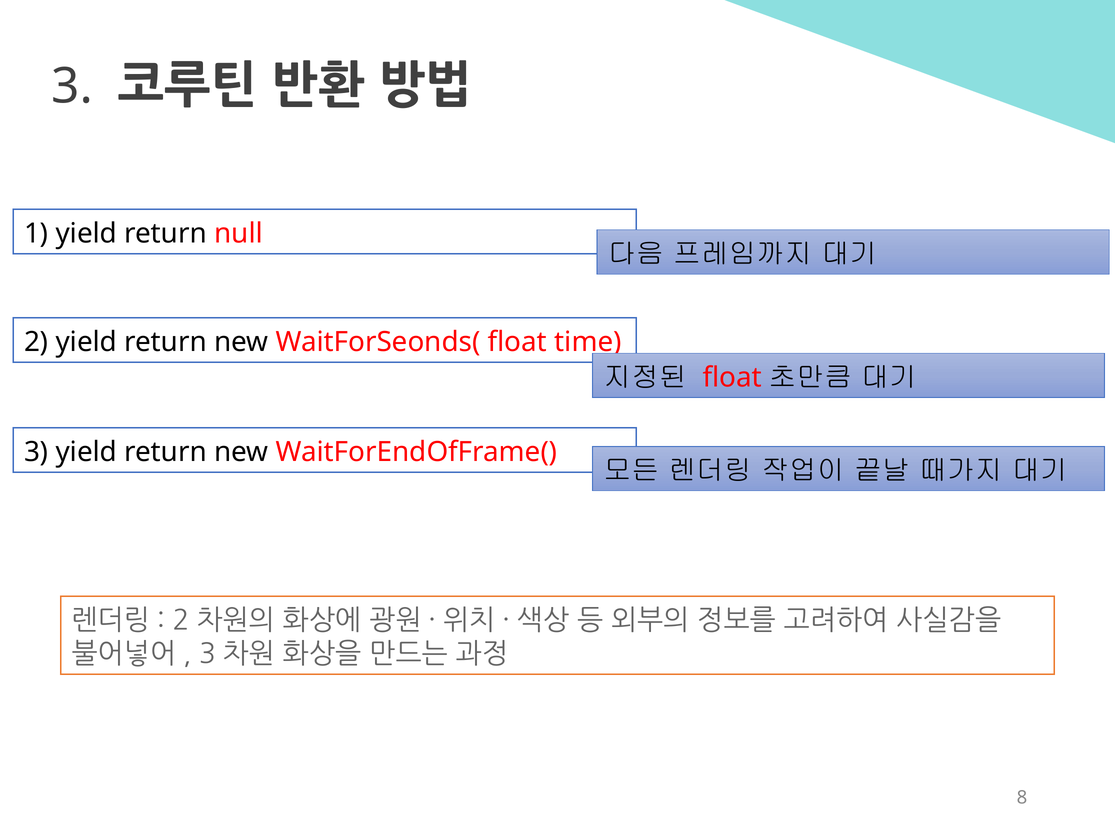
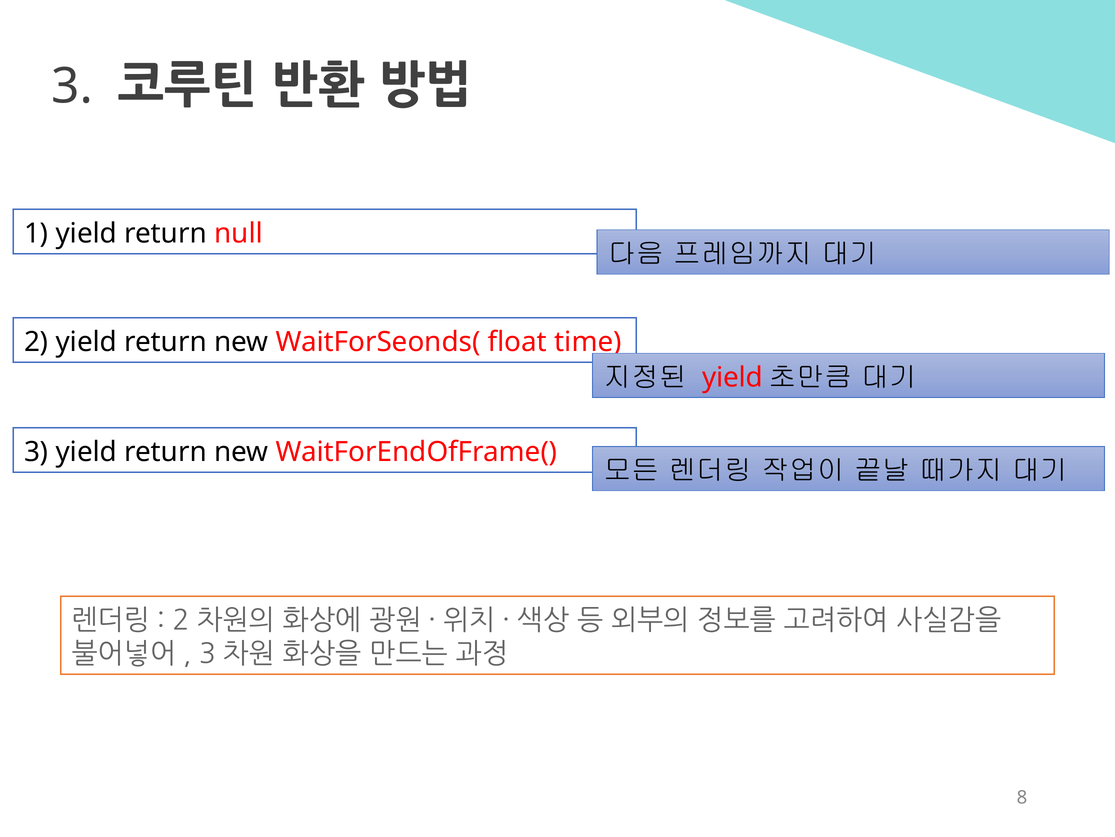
float at (732, 377): float -> yield
